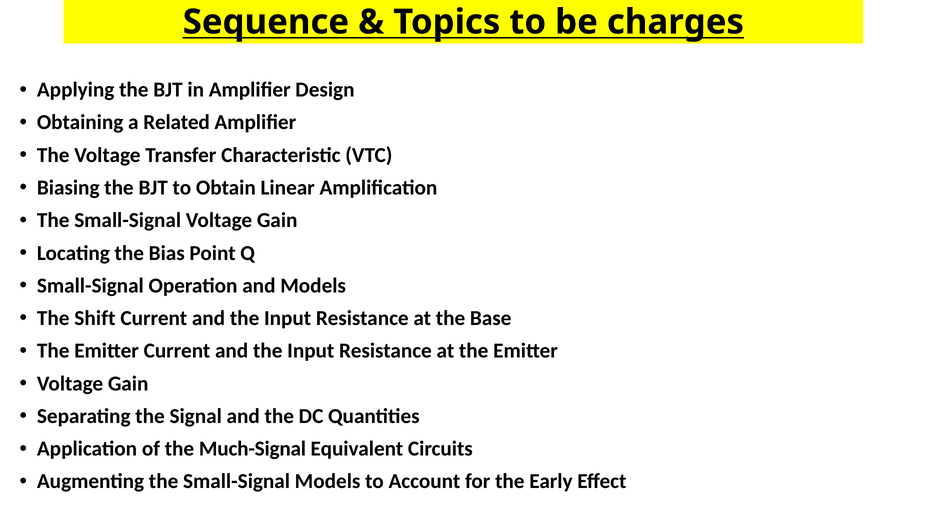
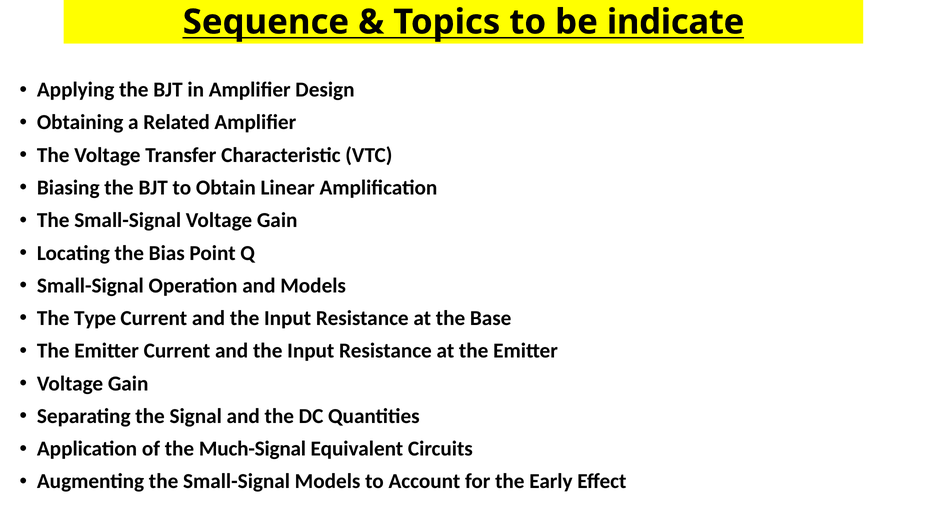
charges: charges -> indicate
Shift: Shift -> Type
